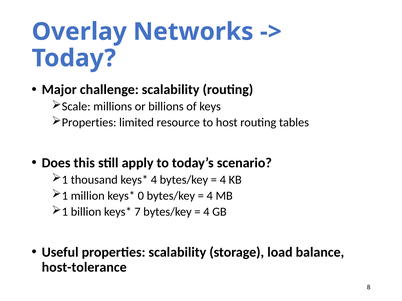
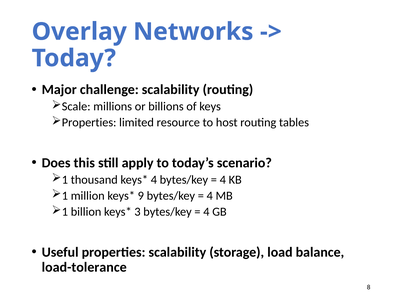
0: 0 -> 9
7: 7 -> 3
host-tolerance: host-tolerance -> load-tolerance
